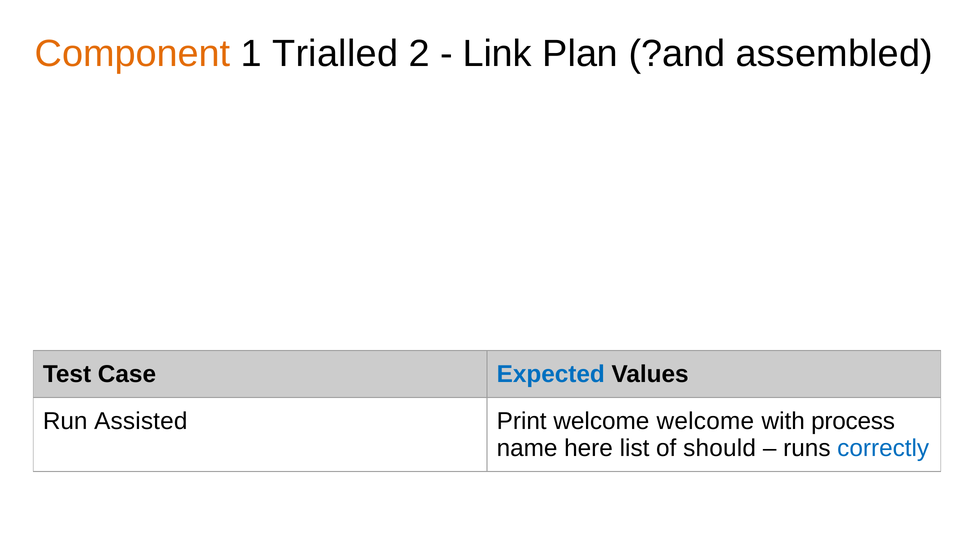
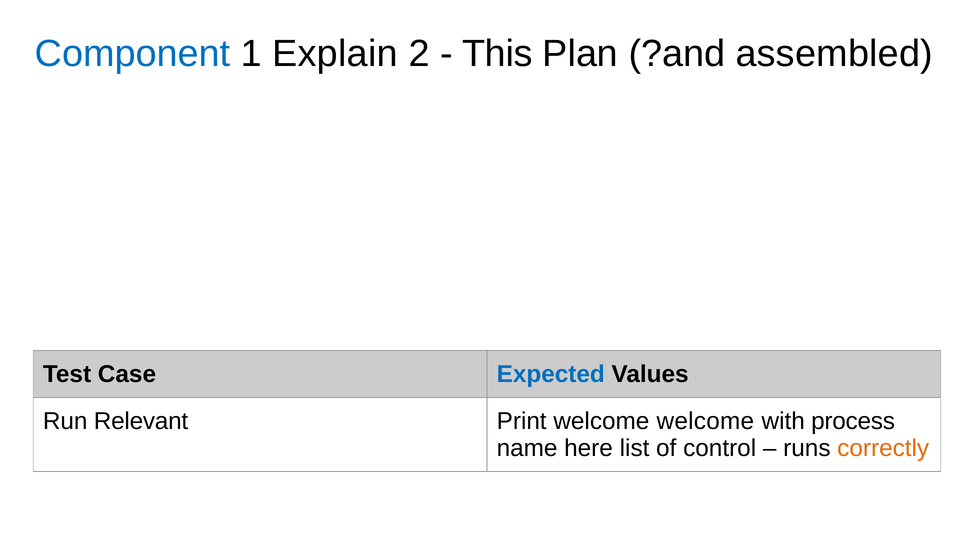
Component colour: orange -> blue
Trialled: Trialled -> Explain
Link: Link -> This
Assisted: Assisted -> Relevant
should: should -> control
correctly colour: blue -> orange
